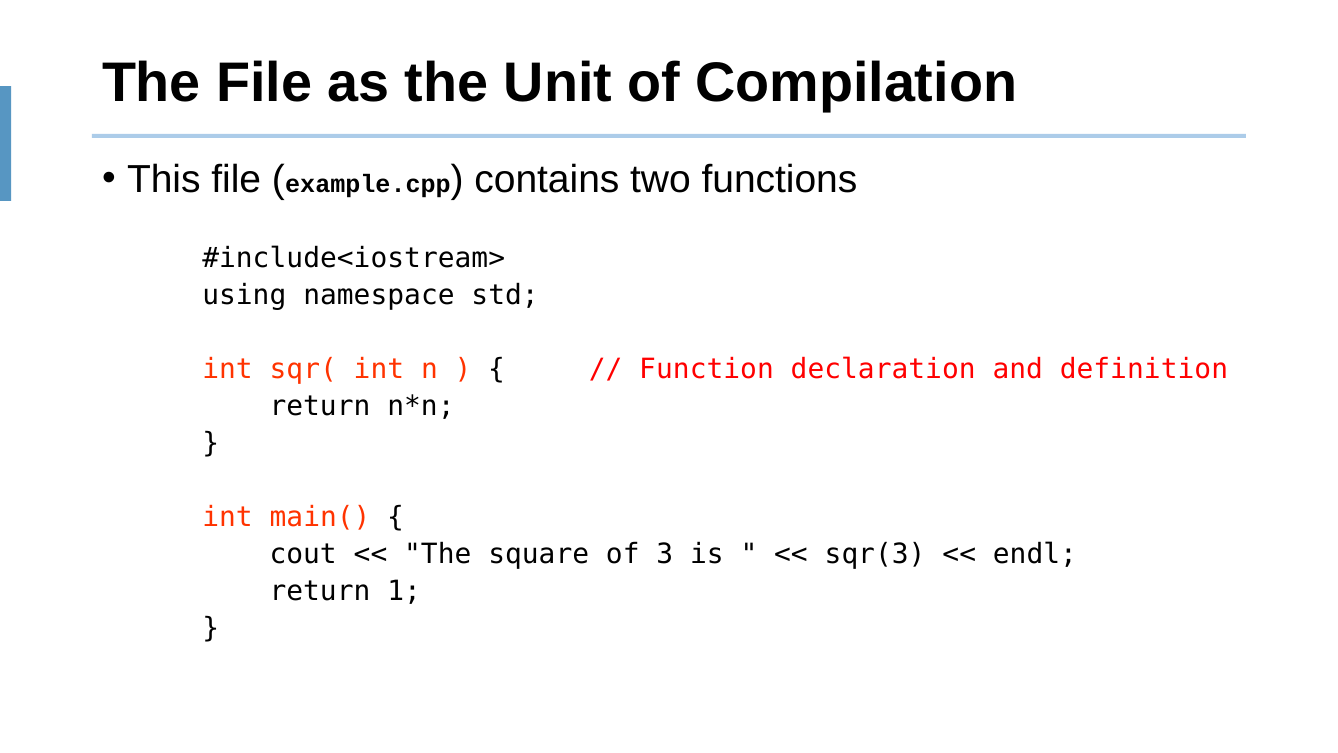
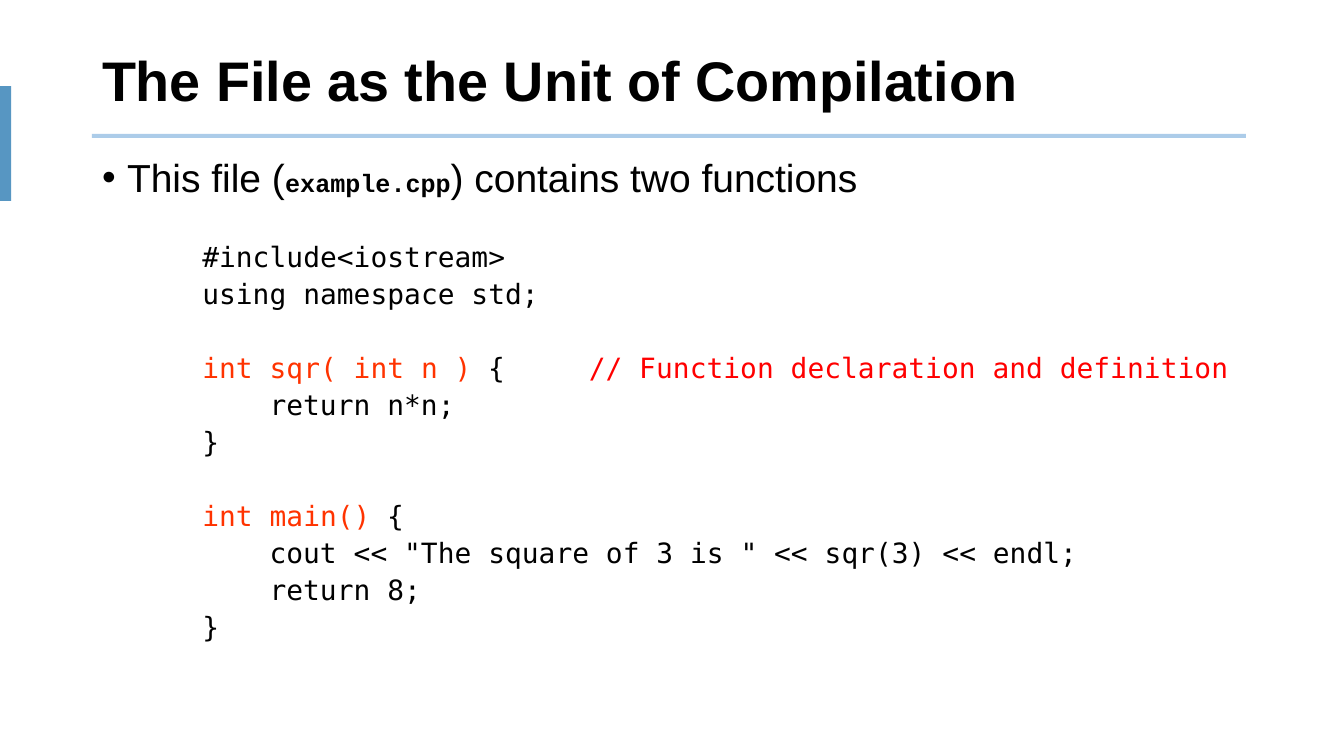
1: 1 -> 8
